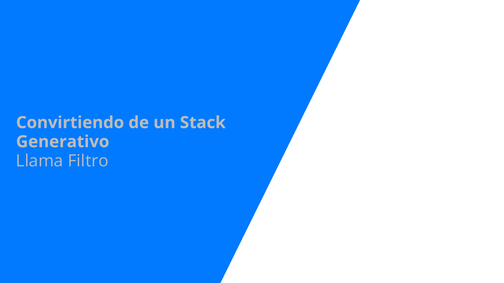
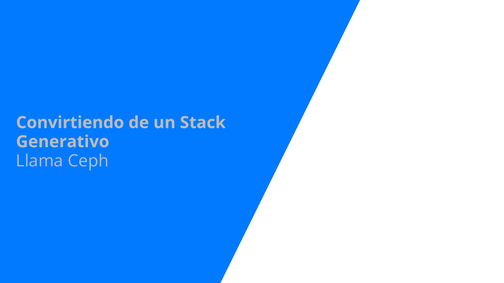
Filtro: Filtro -> Ceph
